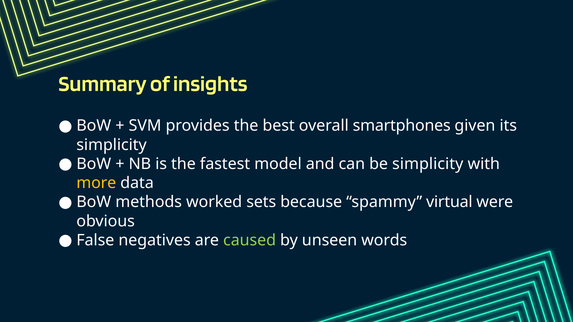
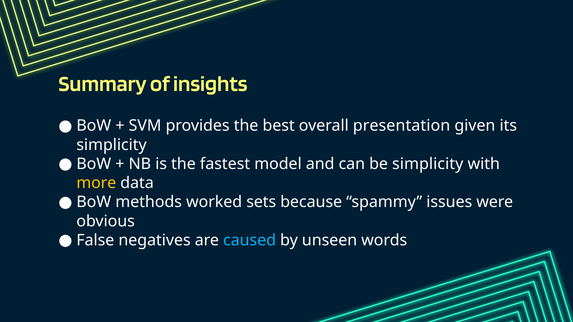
smartphones: smartphones -> presentation
virtual: virtual -> issues
caused colour: light green -> light blue
